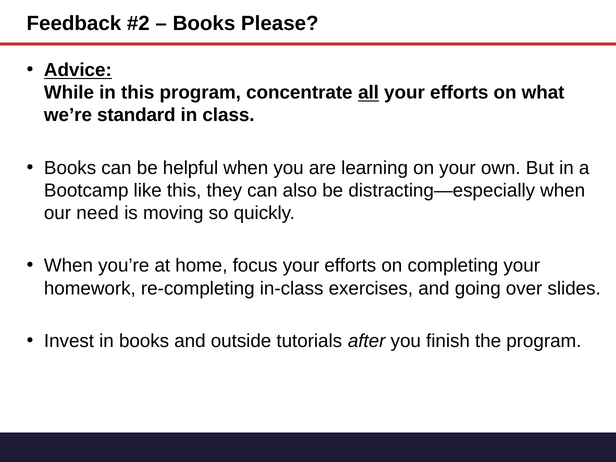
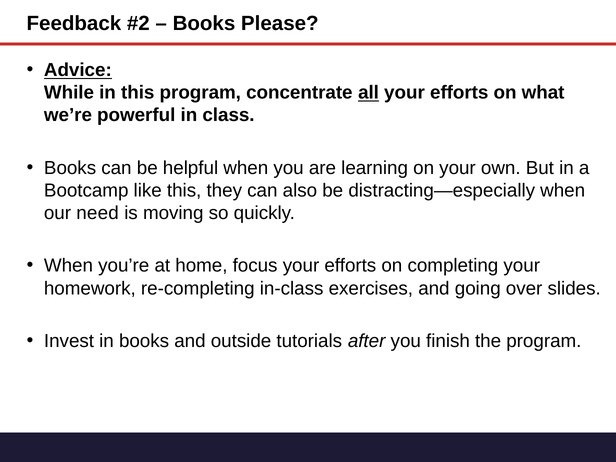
standard: standard -> powerful
